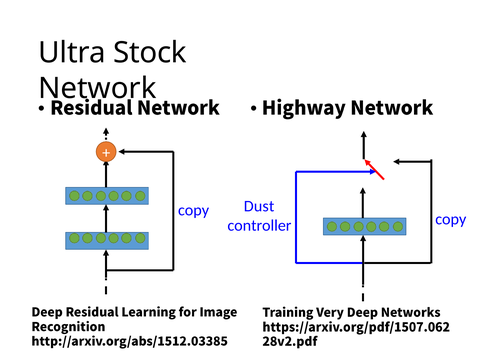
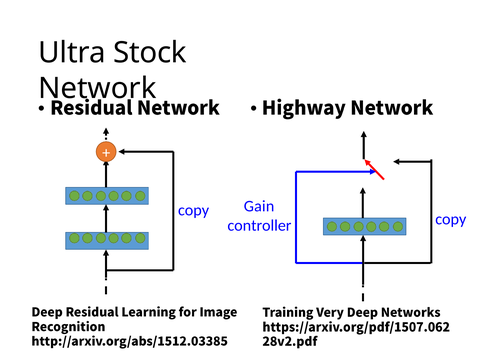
Dust: Dust -> Gain
